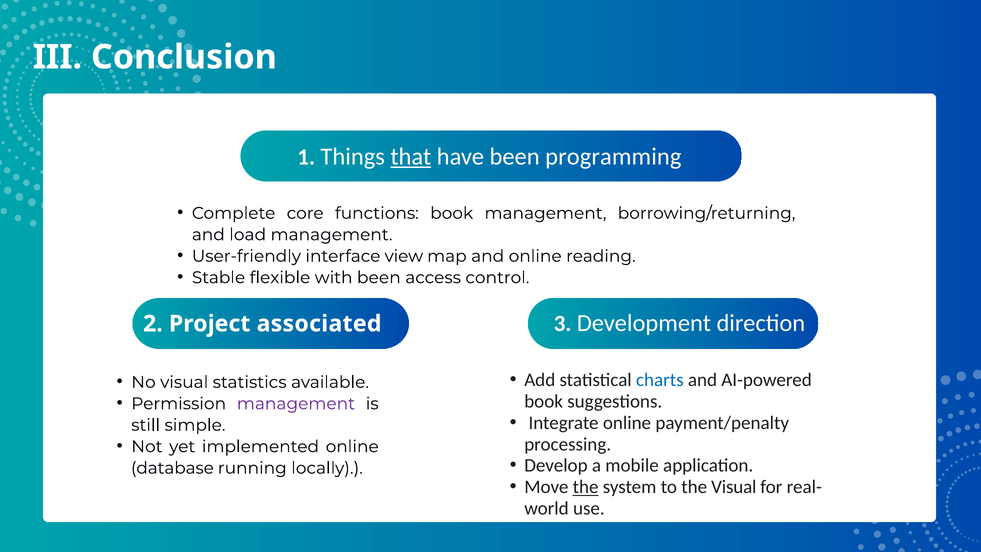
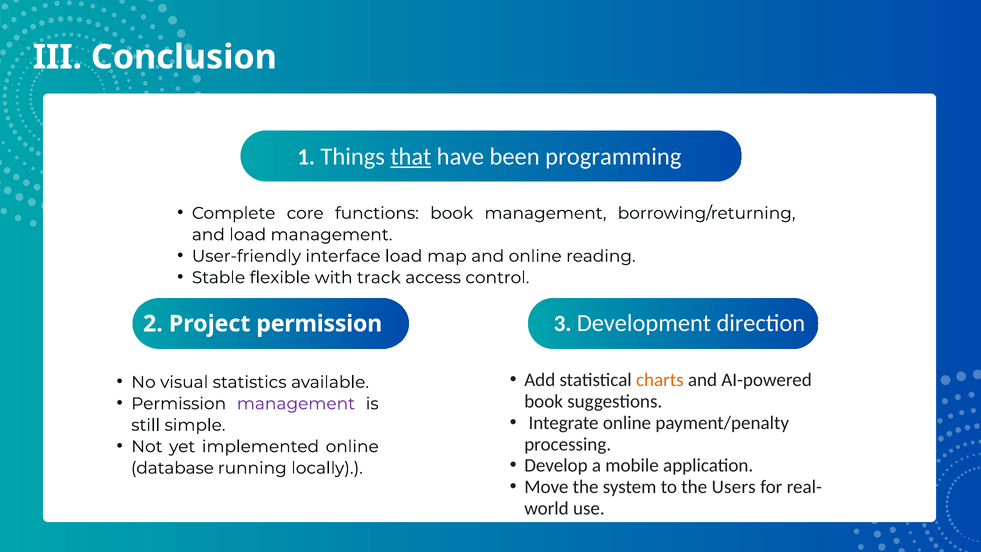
interface view: view -> load
with been: been -> track
Project associated: associated -> permission
charts colour: blue -> orange
the at (586, 487) underline: present -> none
the Visual: Visual -> Users
